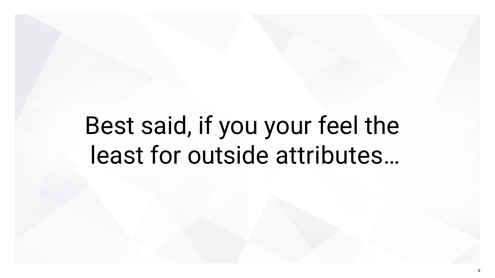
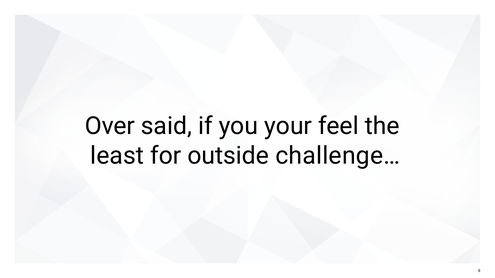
Best: Best -> Over
attributes…: attributes… -> challenge…
